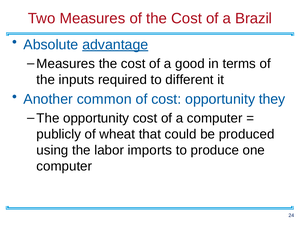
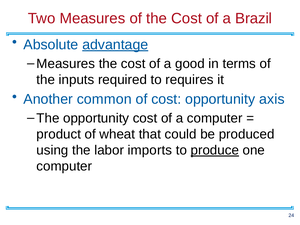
different: different -> requires
they: they -> axis
publicly: publicly -> product
produce underline: none -> present
